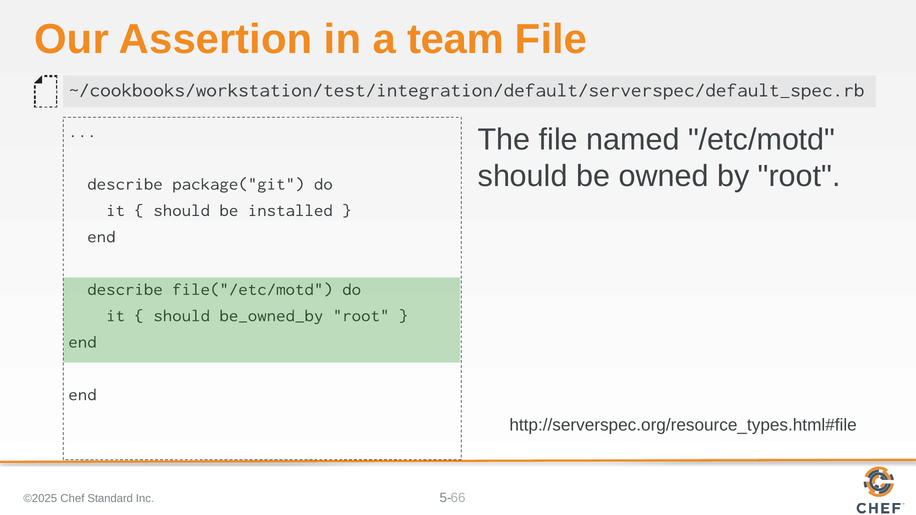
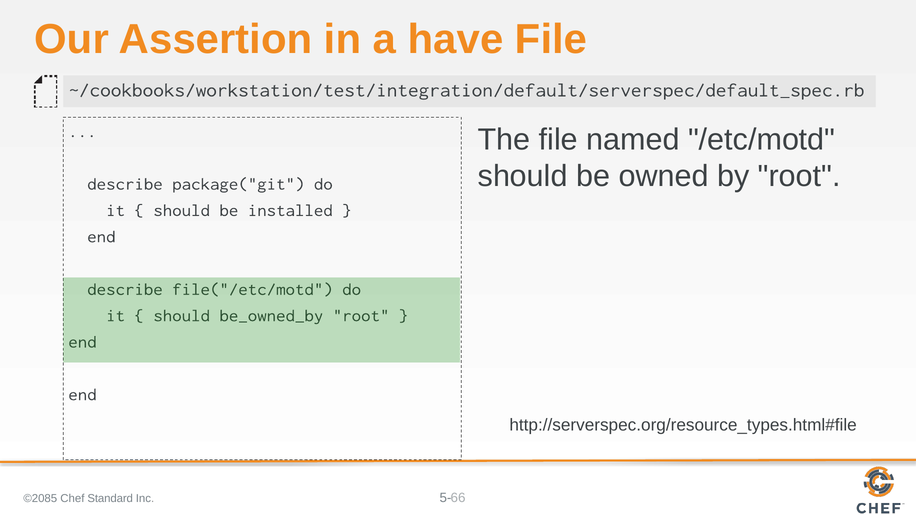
team: team -> have
©2025: ©2025 -> ©2085
